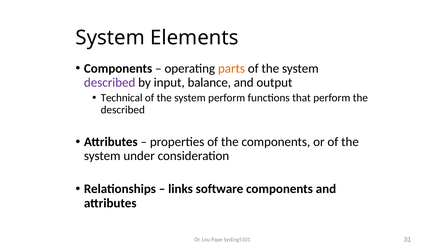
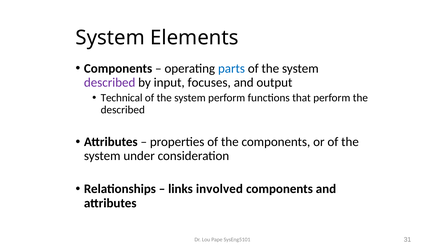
parts colour: orange -> blue
balance: balance -> focuses
software: software -> involved
